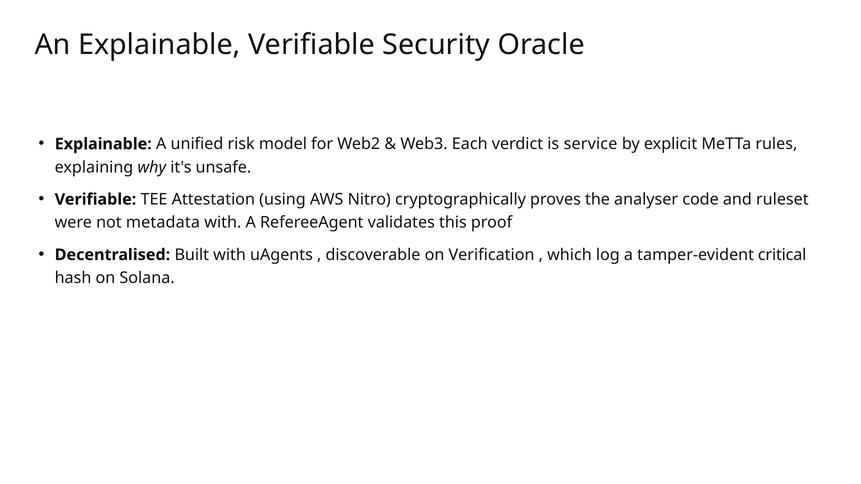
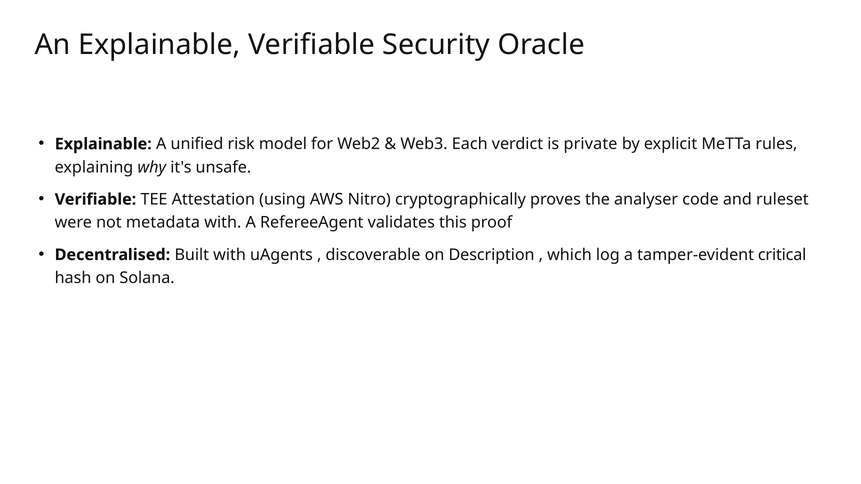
service: service -> private
Verification: Verification -> Description
